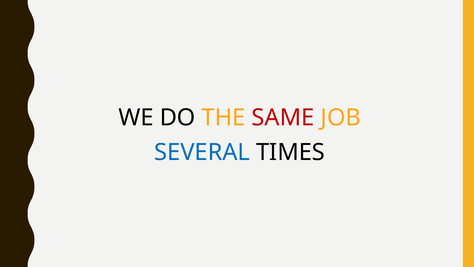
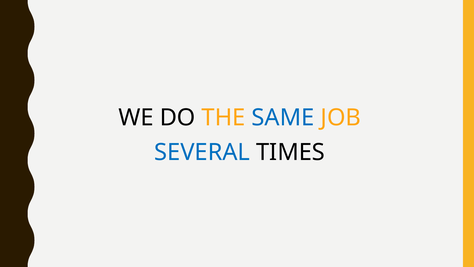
SAME colour: red -> blue
